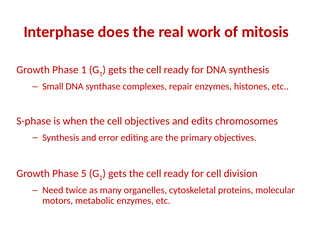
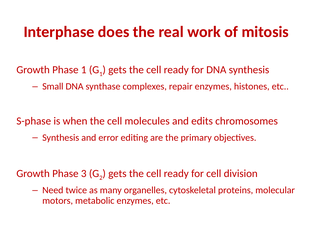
cell objectives: objectives -> molecules
5: 5 -> 3
